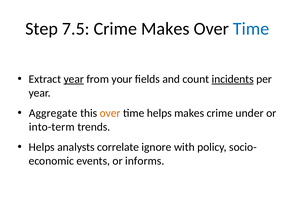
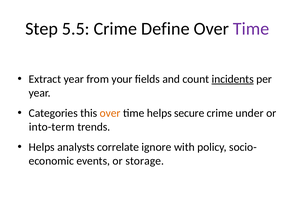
7.5: 7.5 -> 5.5
Crime Makes: Makes -> Define
Time at (251, 29) colour: blue -> purple
year at (74, 79) underline: present -> none
Aggregate: Aggregate -> Categories
helps makes: makes -> secure
informs: informs -> storage
